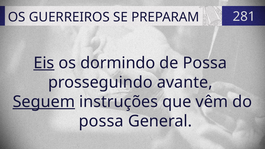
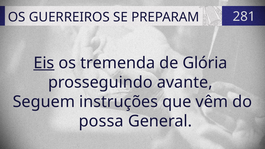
dormindo: dormindo -> tremenda
de Possa: Possa -> Glória
Seguem underline: present -> none
